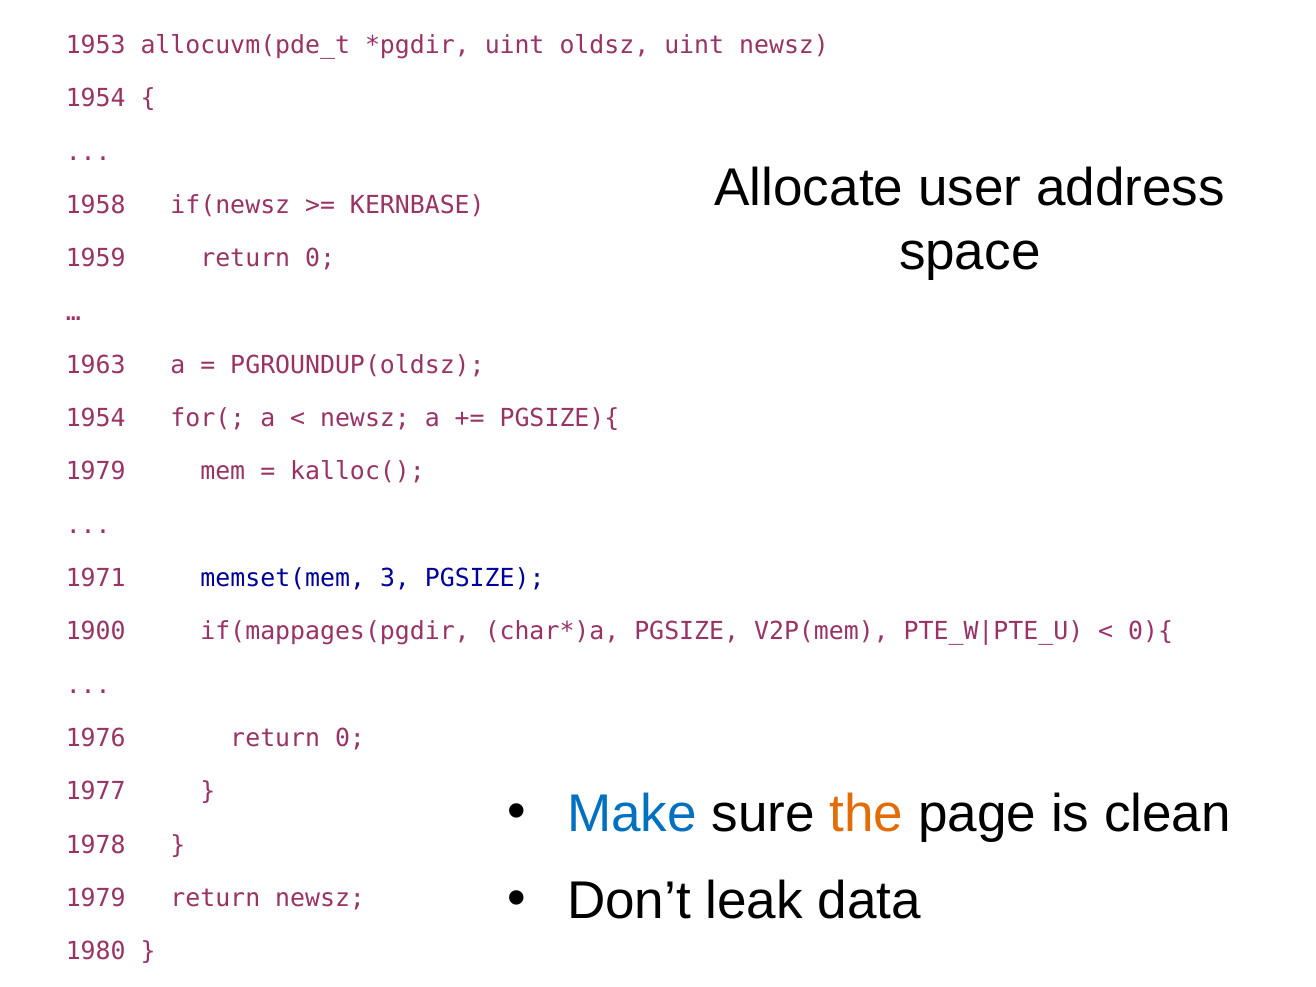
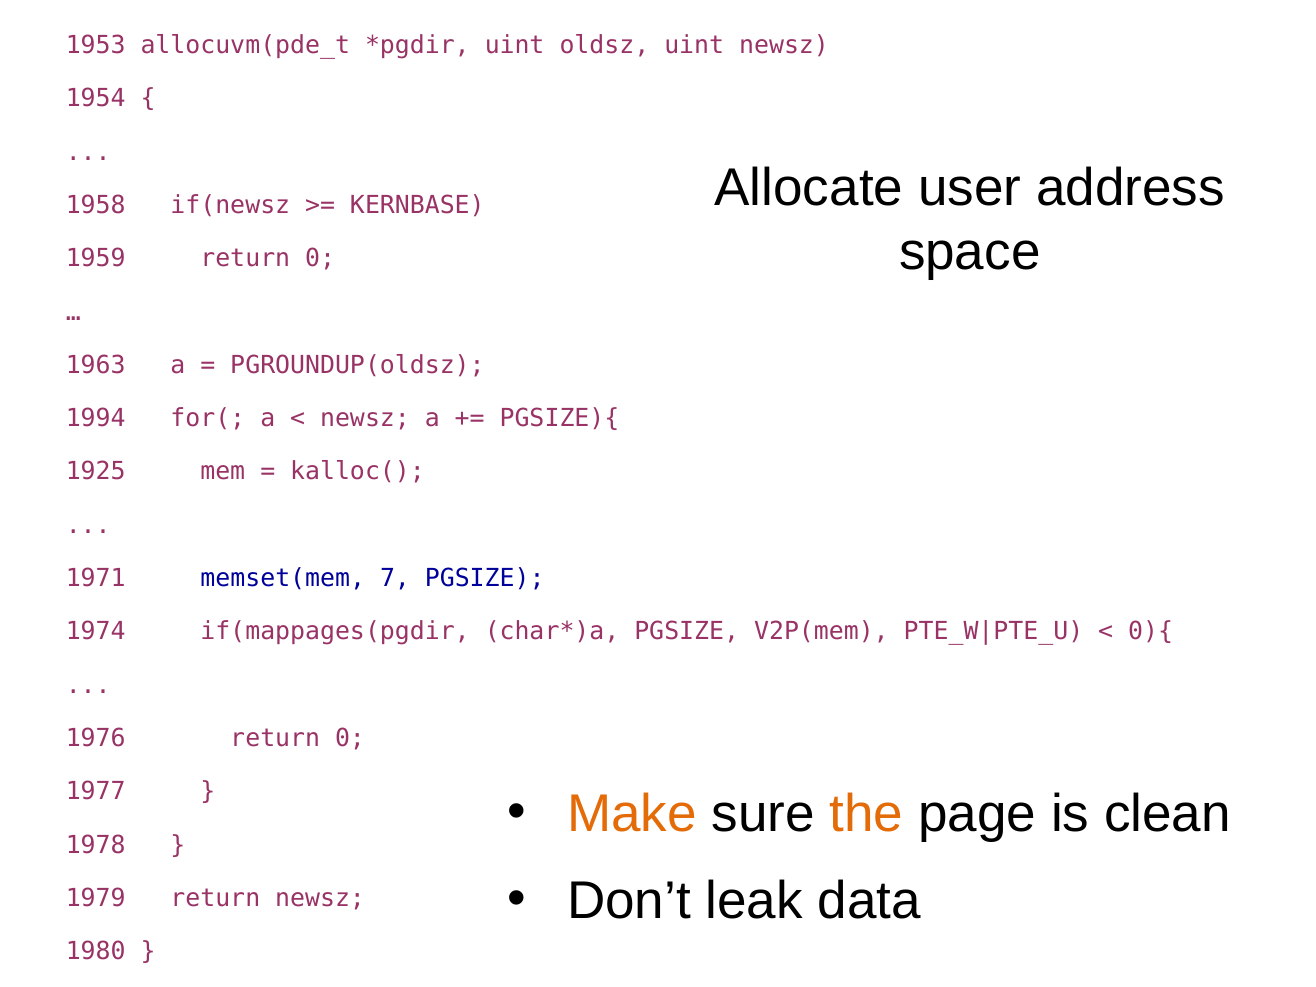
1954 at (96, 418): 1954 -> 1994
1979 at (96, 472): 1979 -> 1925
3: 3 -> 7
1900: 1900 -> 1974
Make colour: blue -> orange
